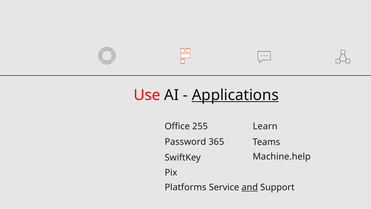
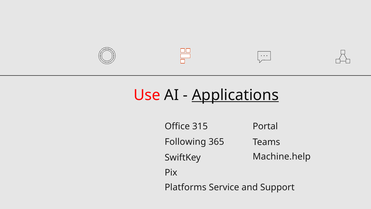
255: 255 -> 315
Learn: Learn -> Portal
Password: Password -> Following
and underline: present -> none
